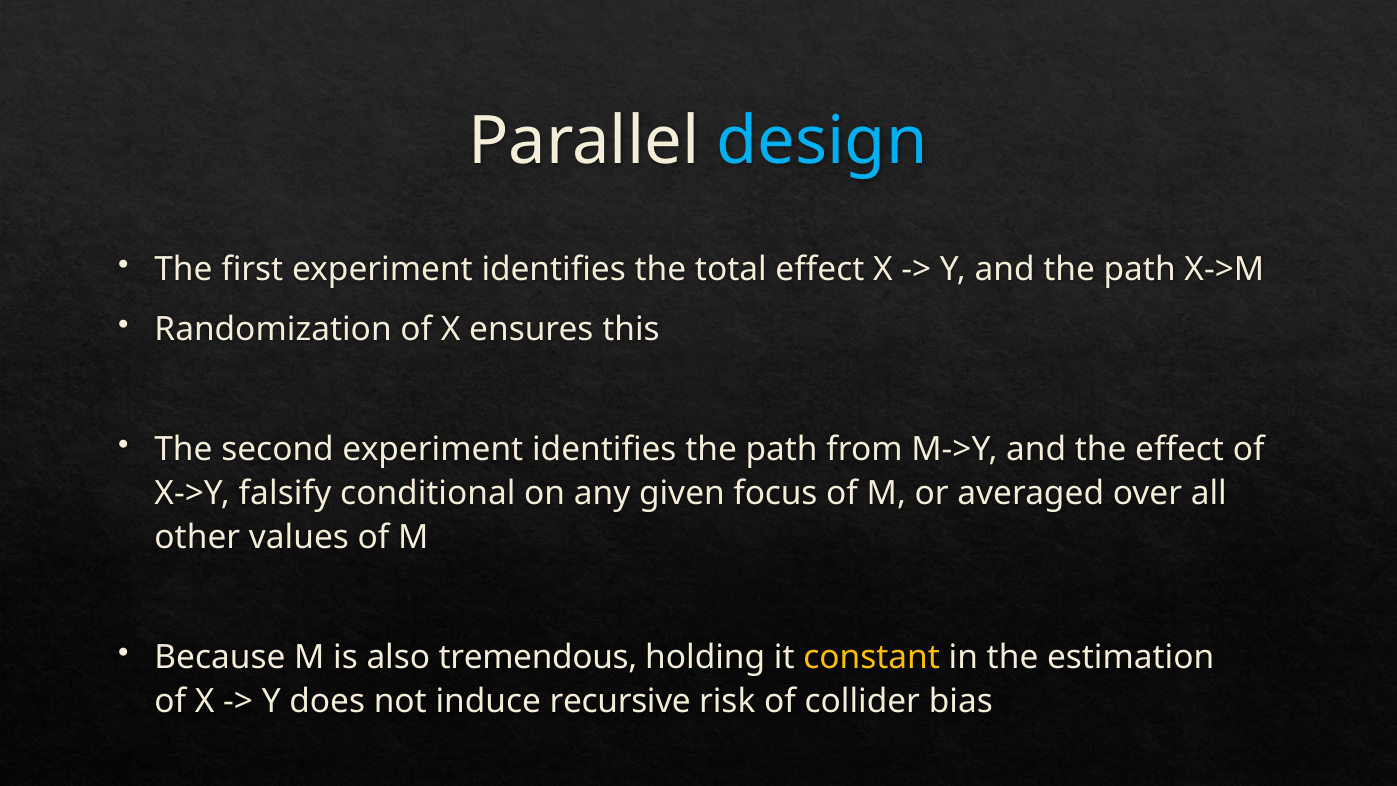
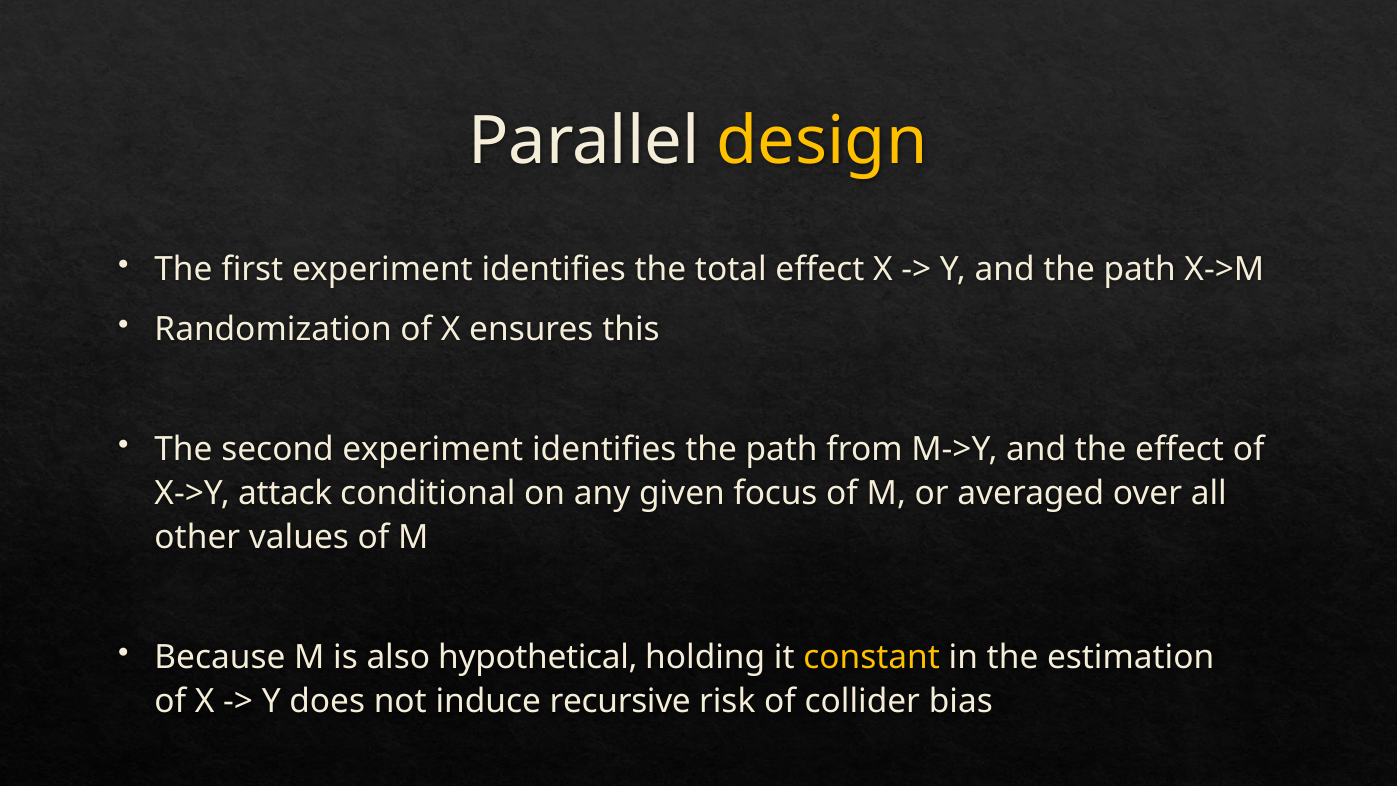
design colour: light blue -> yellow
falsify: falsify -> attack
tremendous: tremendous -> hypothetical
